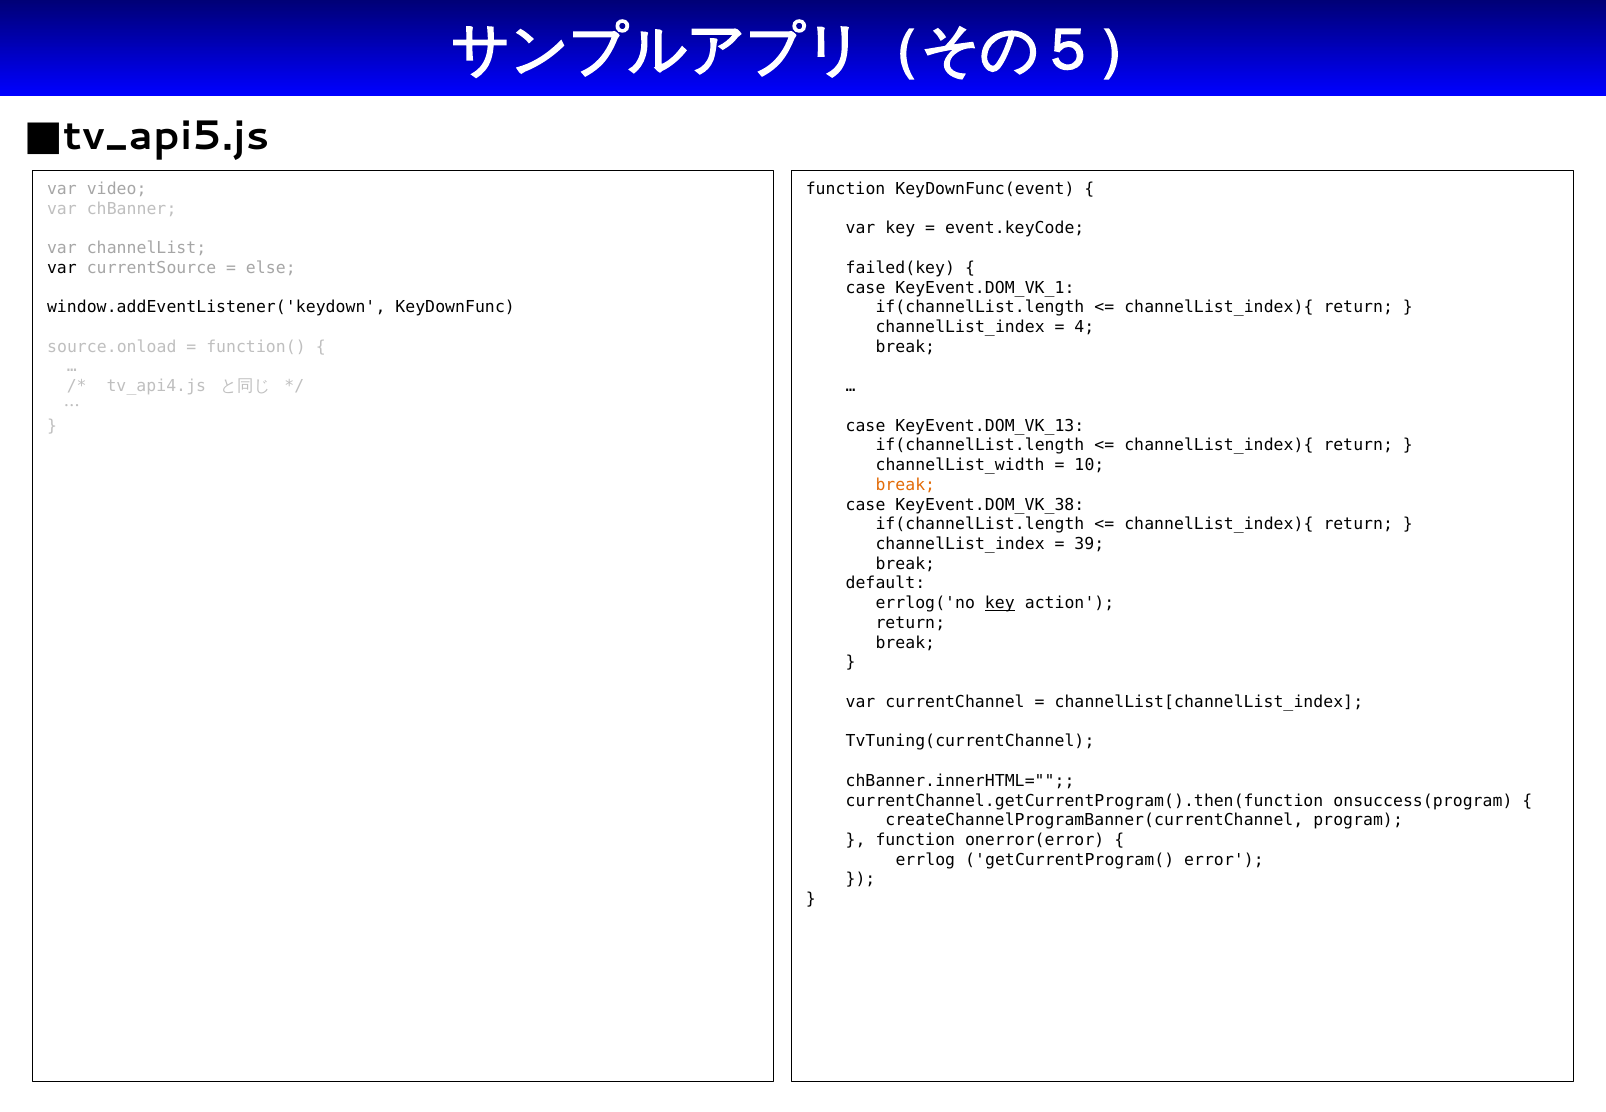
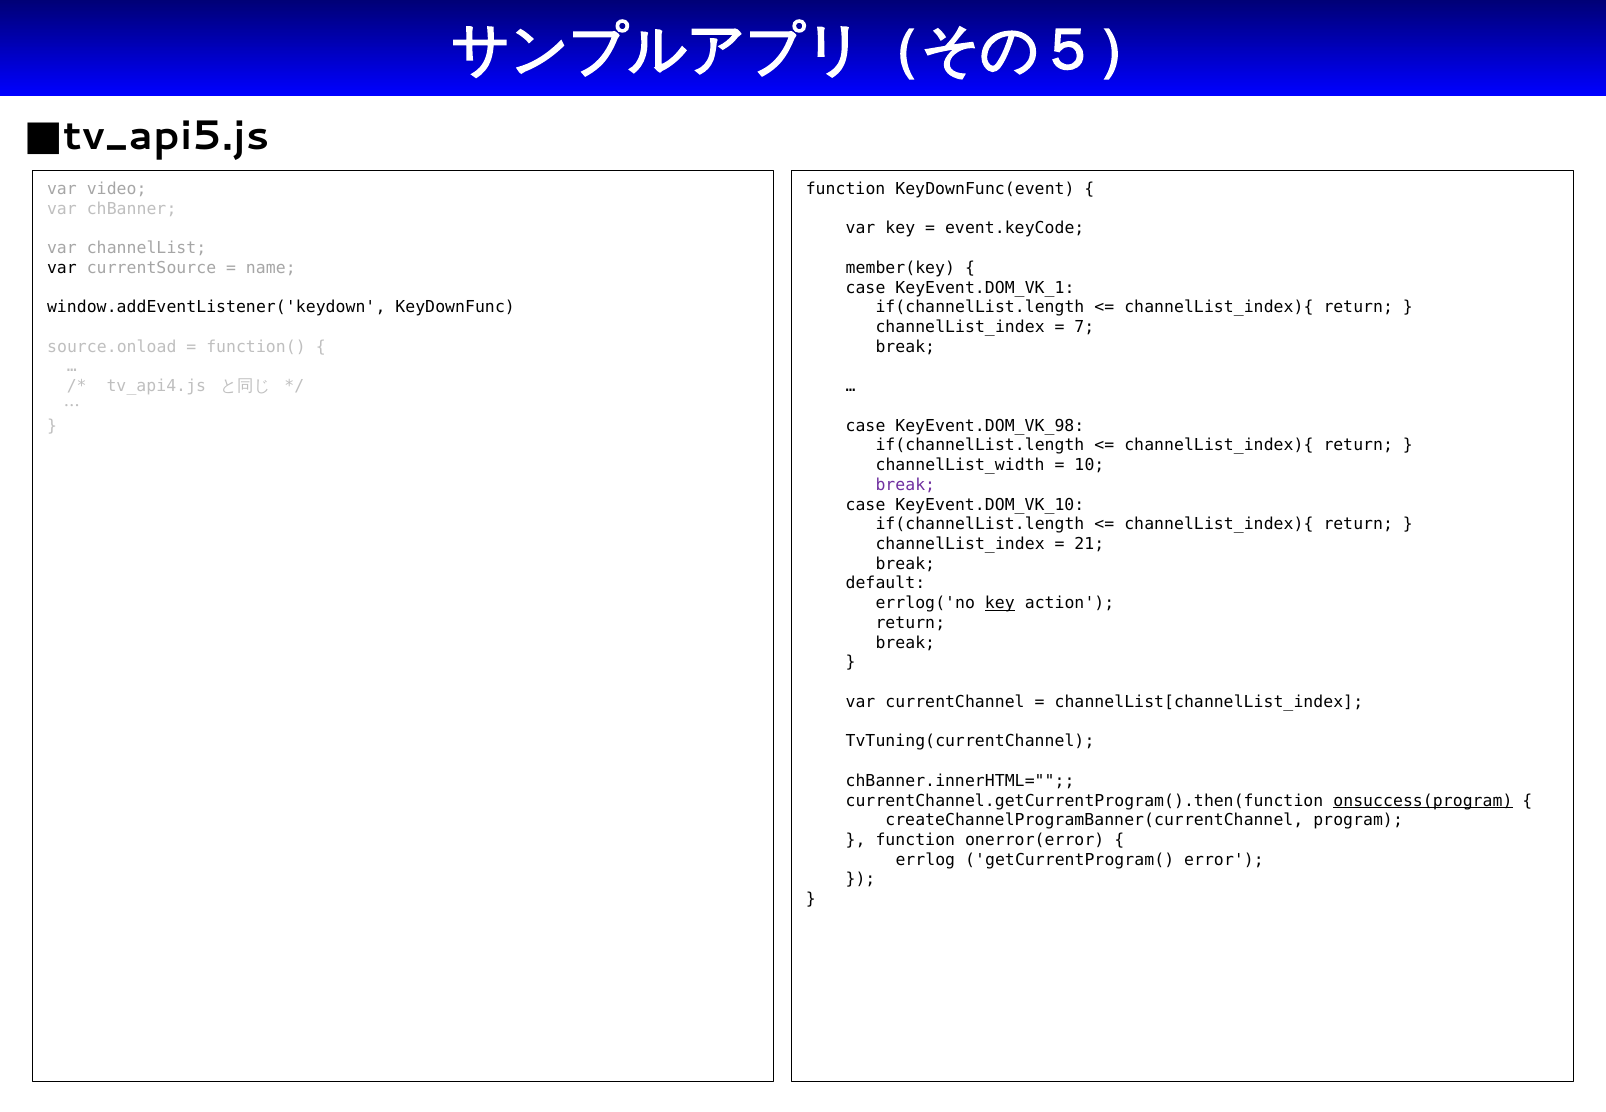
else: else -> name
failed(key: failed(key -> member(key
4: 4 -> 7
KeyEvent.DOM_VK_13: KeyEvent.DOM_VK_13 -> KeyEvent.DOM_VK_98
break at (905, 485) colour: orange -> purple
KeyEvent.DOM_VK_38: KeyEvent.DOM_VK_38 -> KeyEvent.DOM_VK_10
39: 39 -> 21
onsuccess(program underline: none -> present
